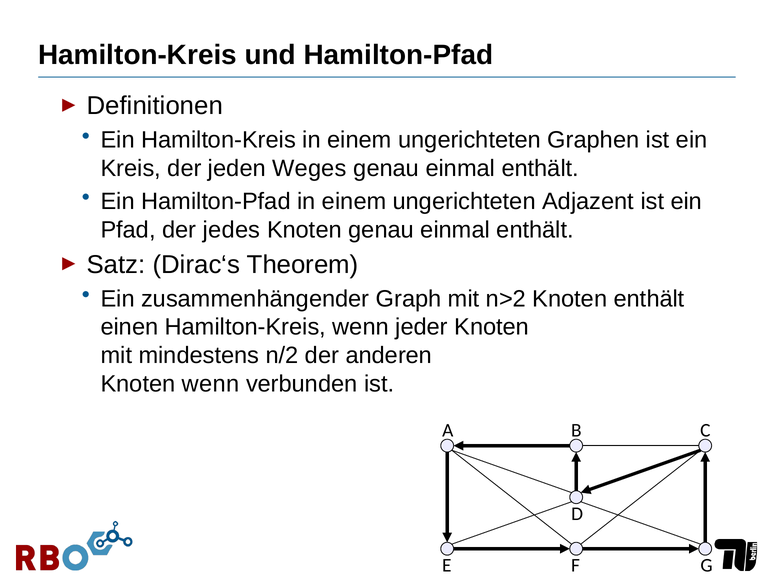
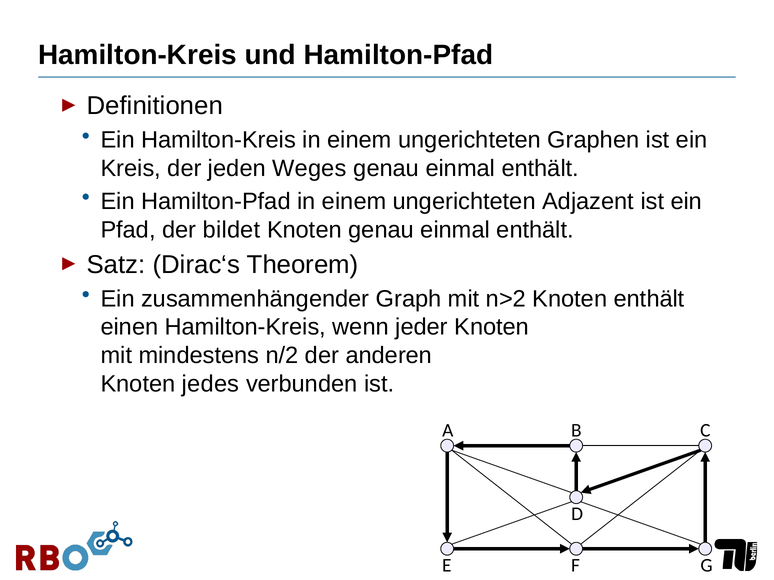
jedes: jedes -> bildet
Knoten wenn: wenn -> jedes
